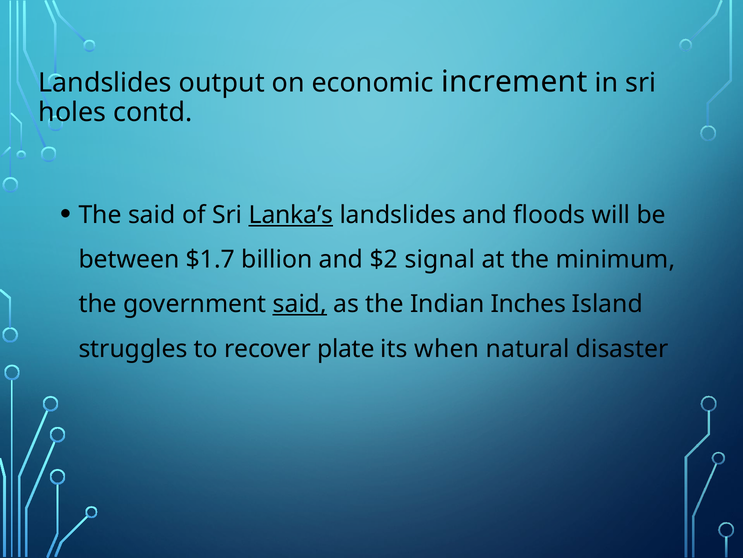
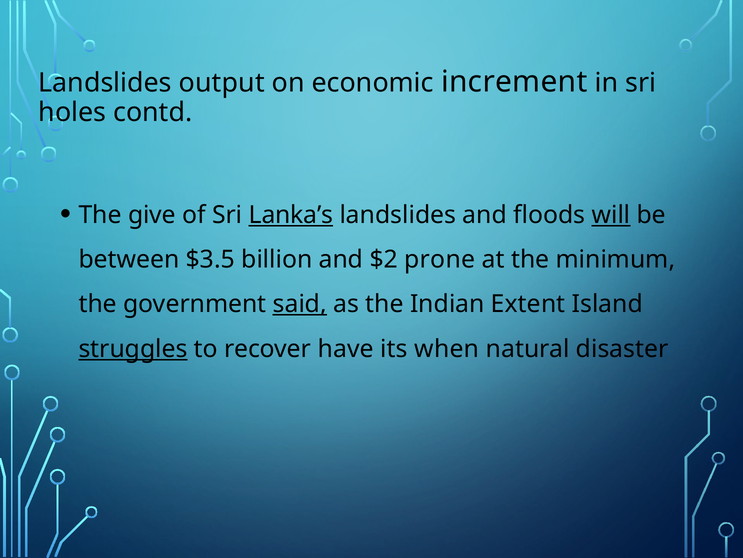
The said: said -> give
will underline: none -> present
$1.7: $1.7 -> $3.5
signal: signal -> prone
Inches: Inches -> Extent
struggles underline: none -> present
plate: plate -> have
